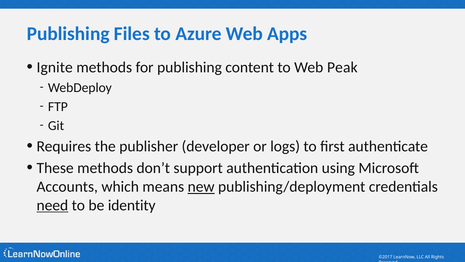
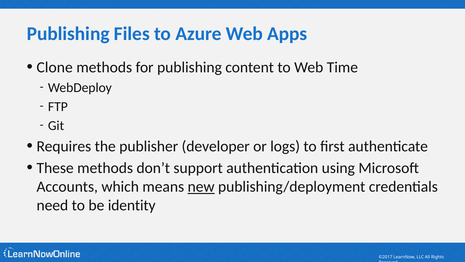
Ignite: Ignite -> Clone
Peak: Peak -> Time
need underline: present -> none
